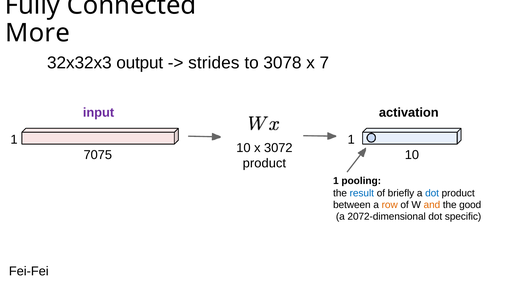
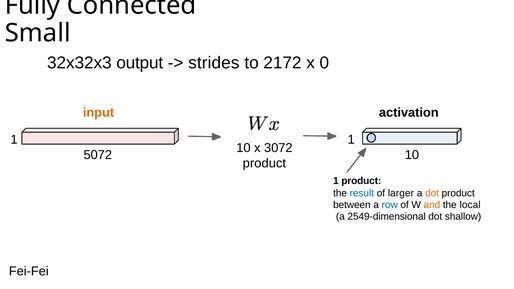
More: More -> Small
3078: 3078 -> 2172
7: 7 -> 0
input colour: purple -> orange
7075: 7075 -> 5072
1 pooling: pooling -> product
briefly: briefly -> larger
dot at (432, 193) colour: blue -> orange
row colour: orange -> blue
good: good -> local
2072-dimensional: 2072-dimensional -> 2549-dimensional
specific: specific -> shallow
